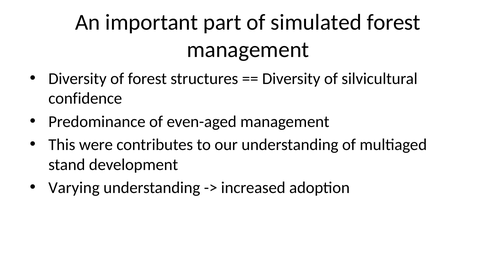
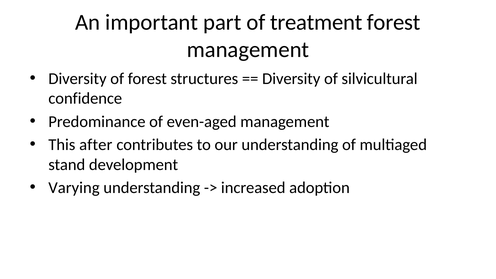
simulated: simulated -> treatment
were: were -> after
